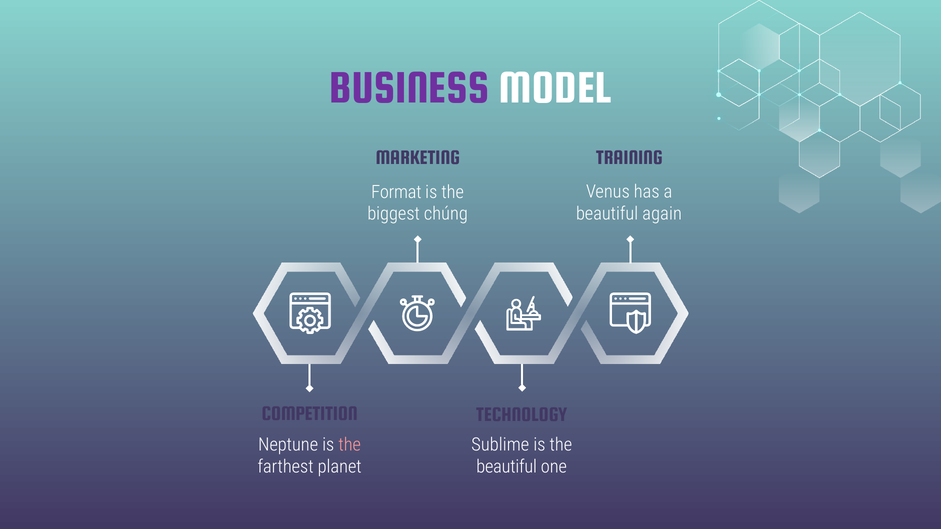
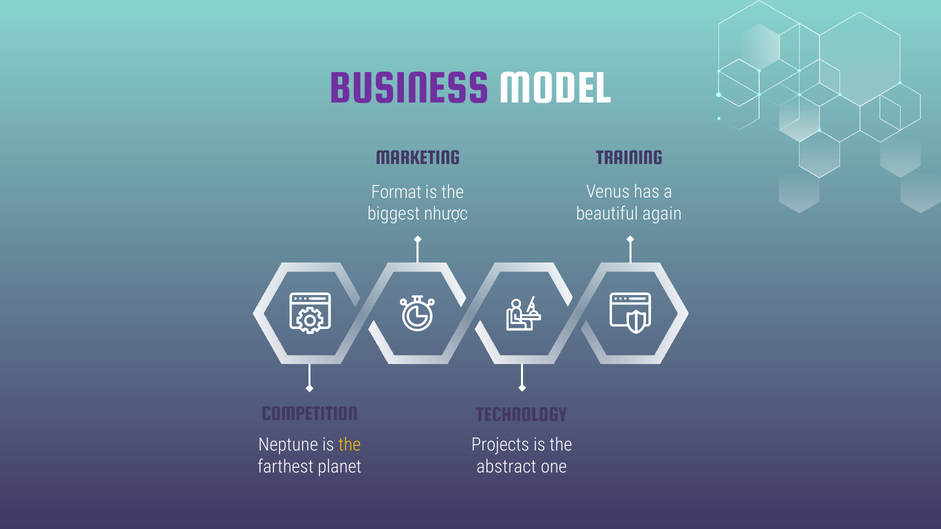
chúng: chúng -> nhược
the at (350, 445) colour: pink -> yellow
Sublime: Sublime -> Projects
beautiful at (507, 467): beautiful -> abstract
